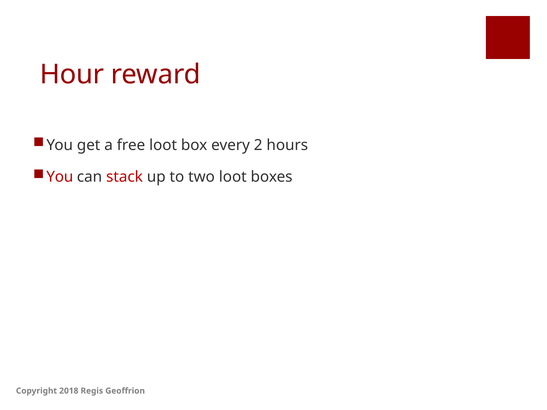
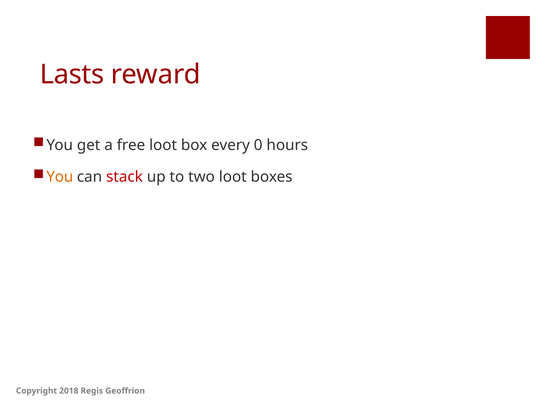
Hour: Hour -> Lasts
2: 2 -> 0
You at (60, 177) colour: red -> orange
